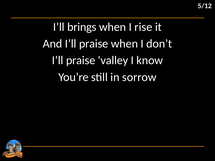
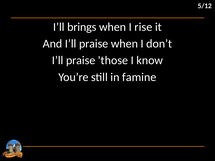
valley: valley -> those
sorrow: sorrow -> famine
